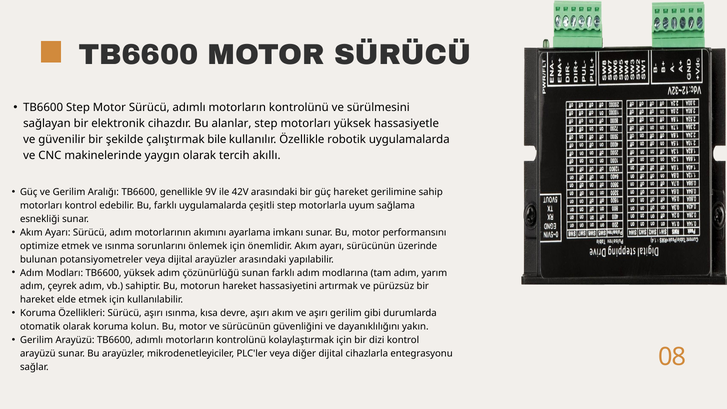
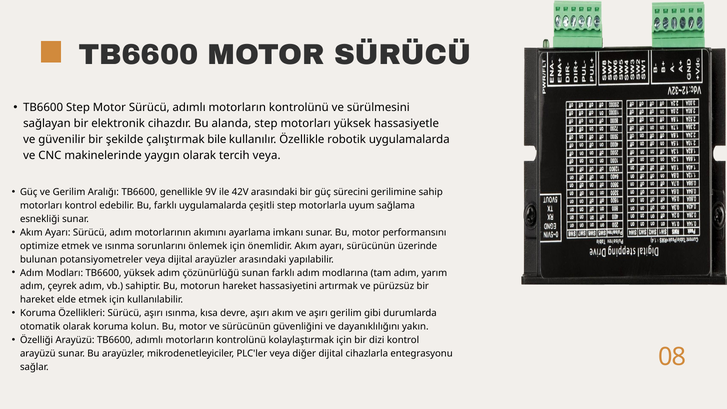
alanlar: alanlar -> alanda
tercih akıllı: akıllı -> veya
güç hareket: hareket -> sürecini
Gerilim at (37, 340): Gerilim -> Özelliği
